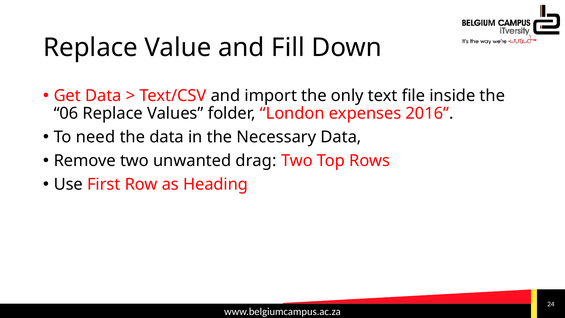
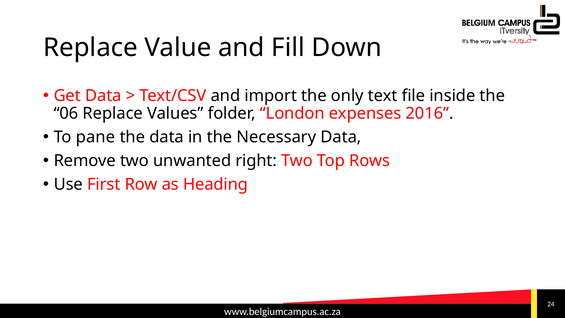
need: need -> pane
drag: drag -> right
